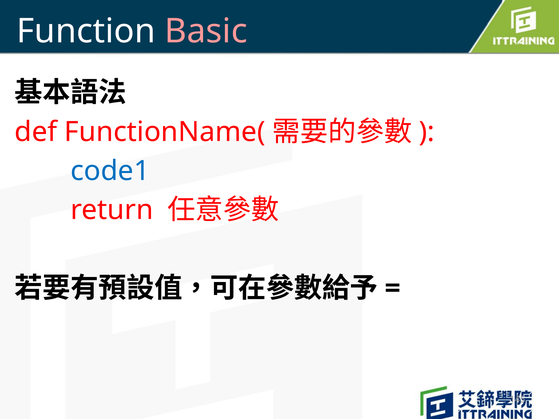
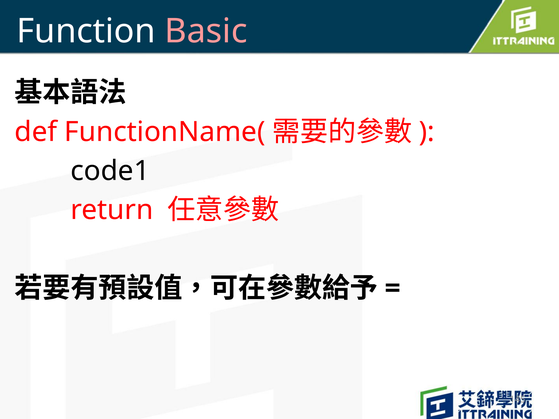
code1 colour: blue -> black
